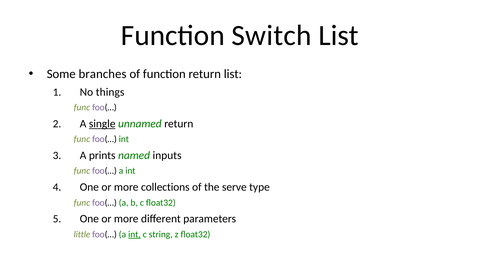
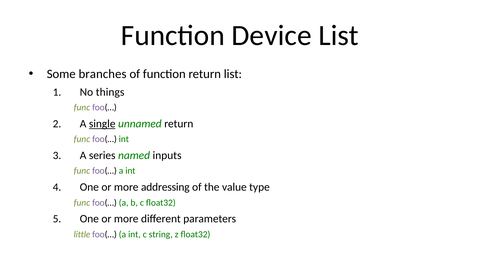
Switch: Switch -> Device
prints: prints -> series
collections: collections -> addressing
serve: serve -> value
int at (134, 234) underline: present -> none
